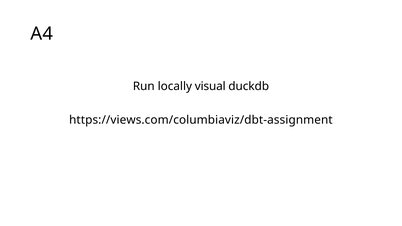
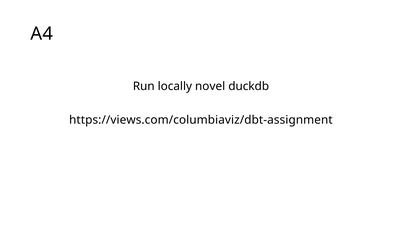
visual: visual -> novel
